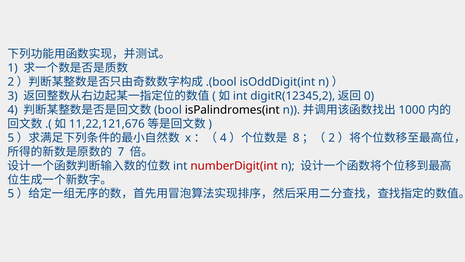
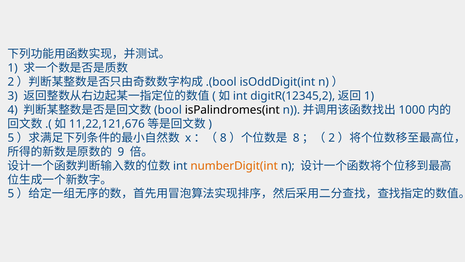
0 at (369, 96): 0 -> 1
4 at (223, 138): 4 -> 8
7: 7 -> 9
numberDigit(int colour: red -> orange
